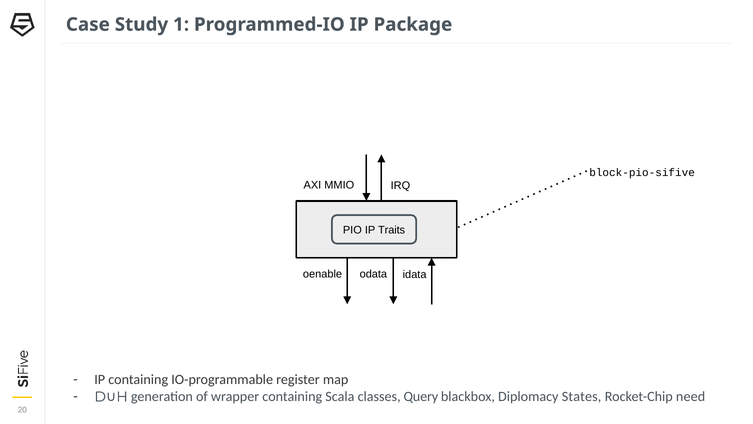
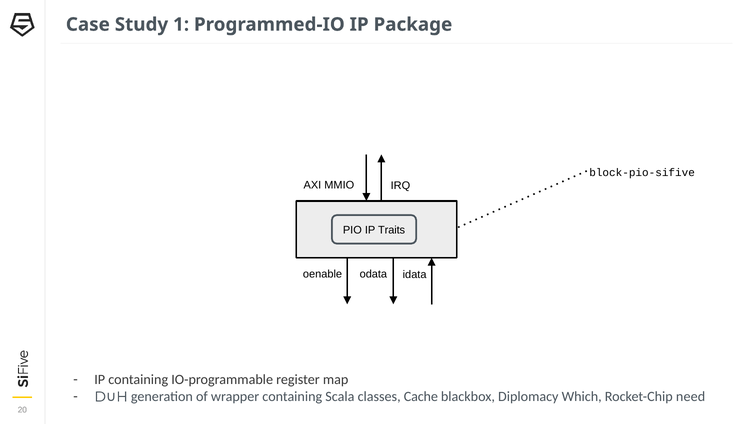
Query: Query -> Cache
States: States -> Which
